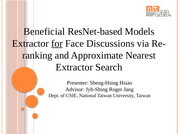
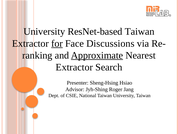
Beneficial at (44, 31): Beneficial -> University
ResNet-based Models: Models -> Taiwan
Approximate underline: none -> present
